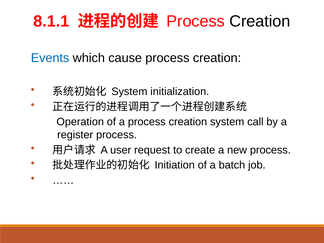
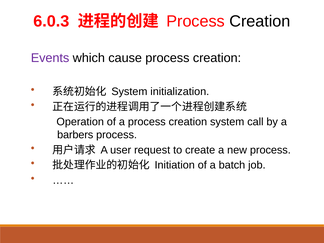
8.1.1: 8.1.1 -> 6.0.3
Events colour: blue -> purple
register: register -> barbers
